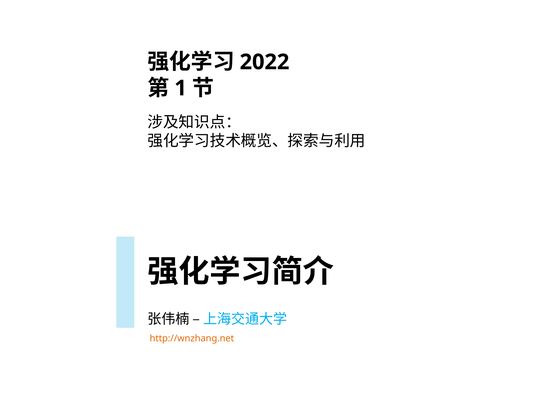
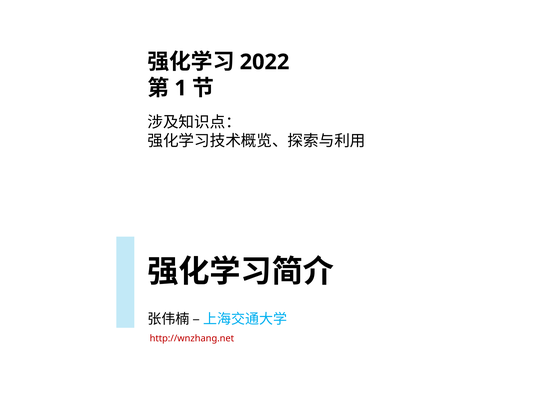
http://wnzhang.net colour: orange -> red
